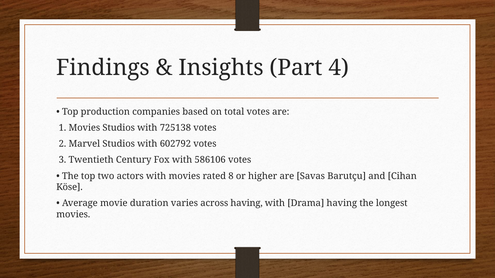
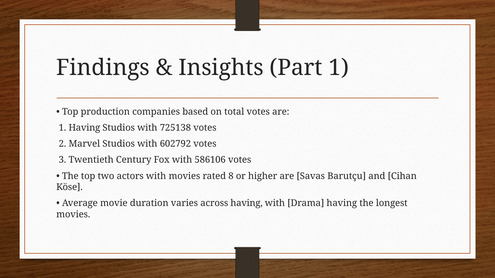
Part 4: 4 -> 1
1 Movies: Movies -> Having
